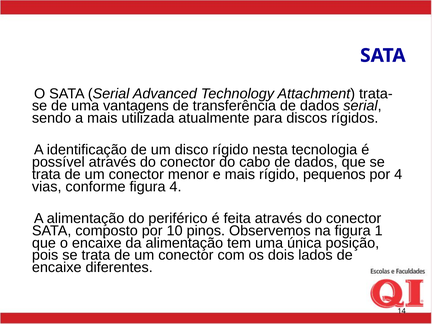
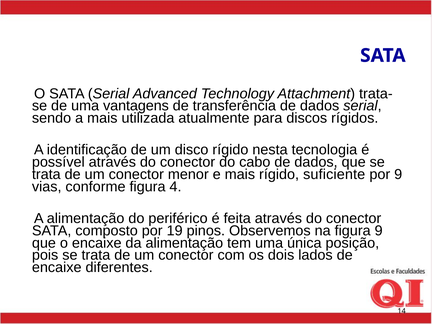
pequenos: pequenos -> suficiente
por 4: 4 -> 9
10: 10 -> 19
figura 1: 1 -> 9
